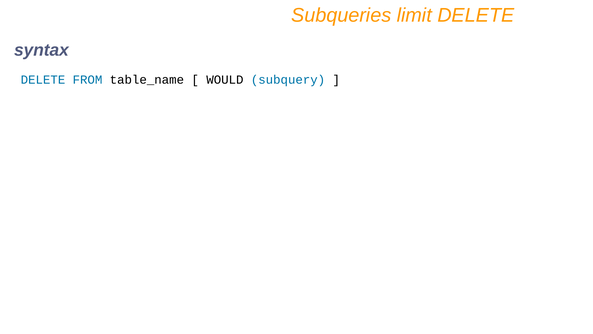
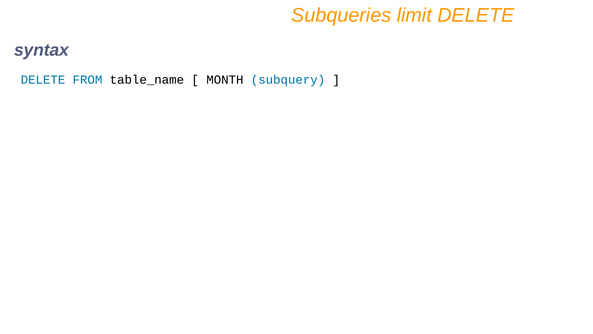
WOULD: WOULD -> MONTH
